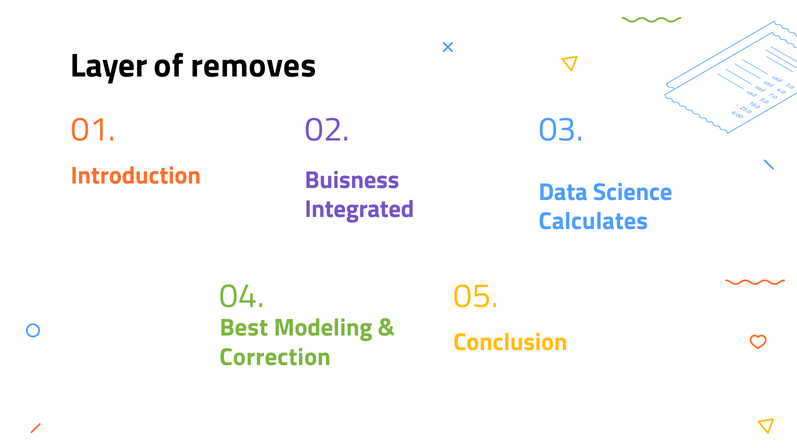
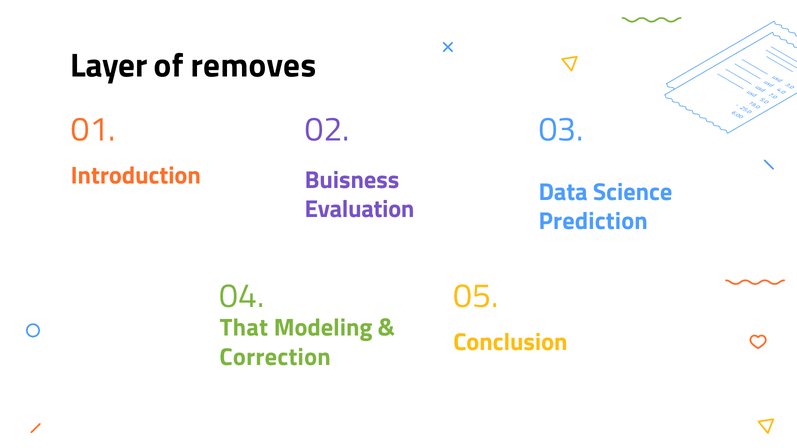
Integrated: Integrated -> Evaluation
Calculates: Calculates -> Prediction
Best: Best -> That
